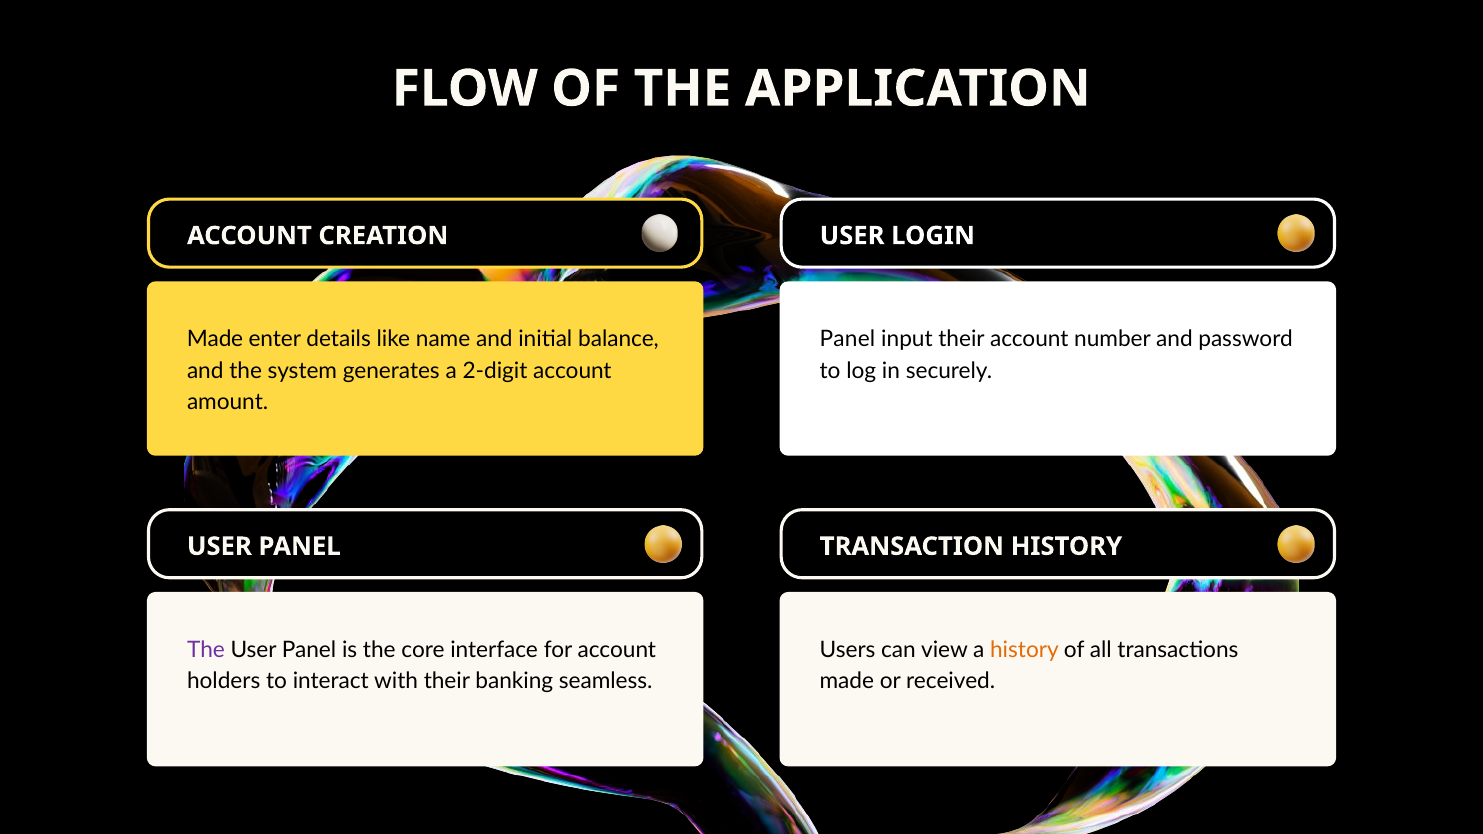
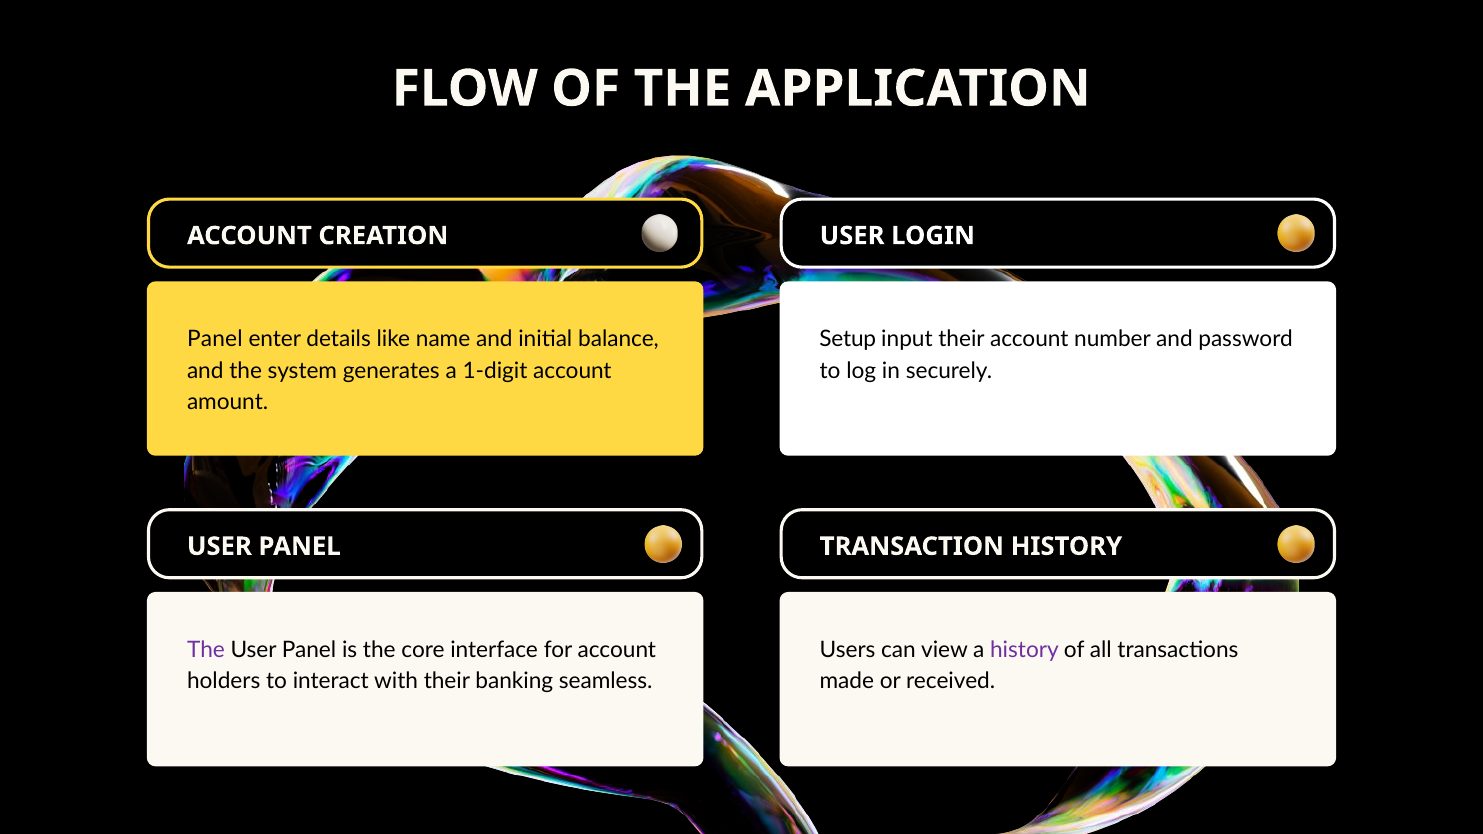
Made at (215, 339): Made -> Panel
Panel at (848, 339): Panel -> Setup
2-digit: 2-digit -> 1-digit
history at (1024, 650) colour: orange -> purple
